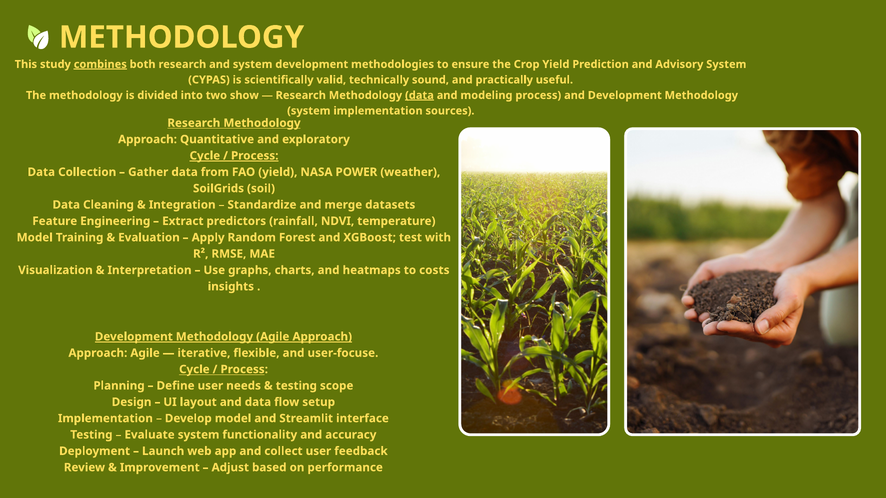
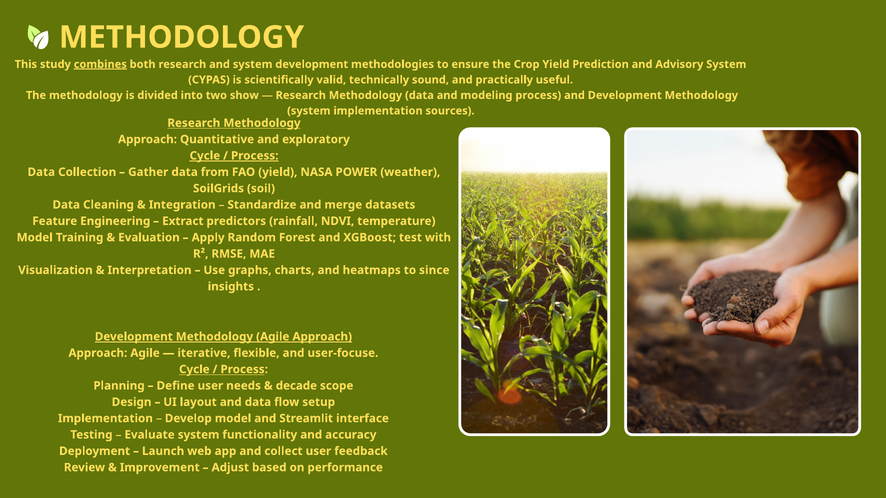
data at (419, 95) underline: present -> none
costs: costs -> since
testing at (296, 386): testing -> decade
